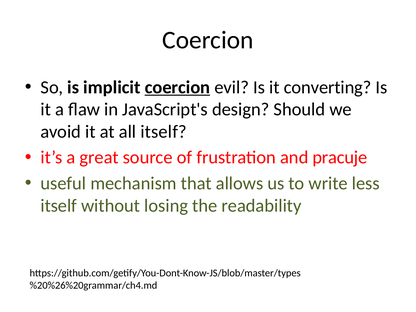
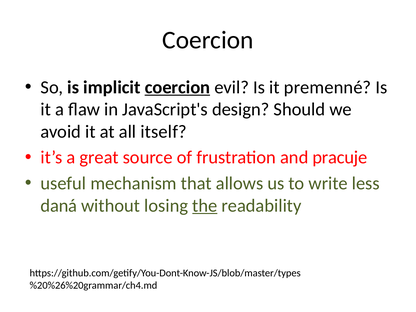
converting: converting -> premenné
itself at (59, 206): itself -> daná
the underline: none -> present
